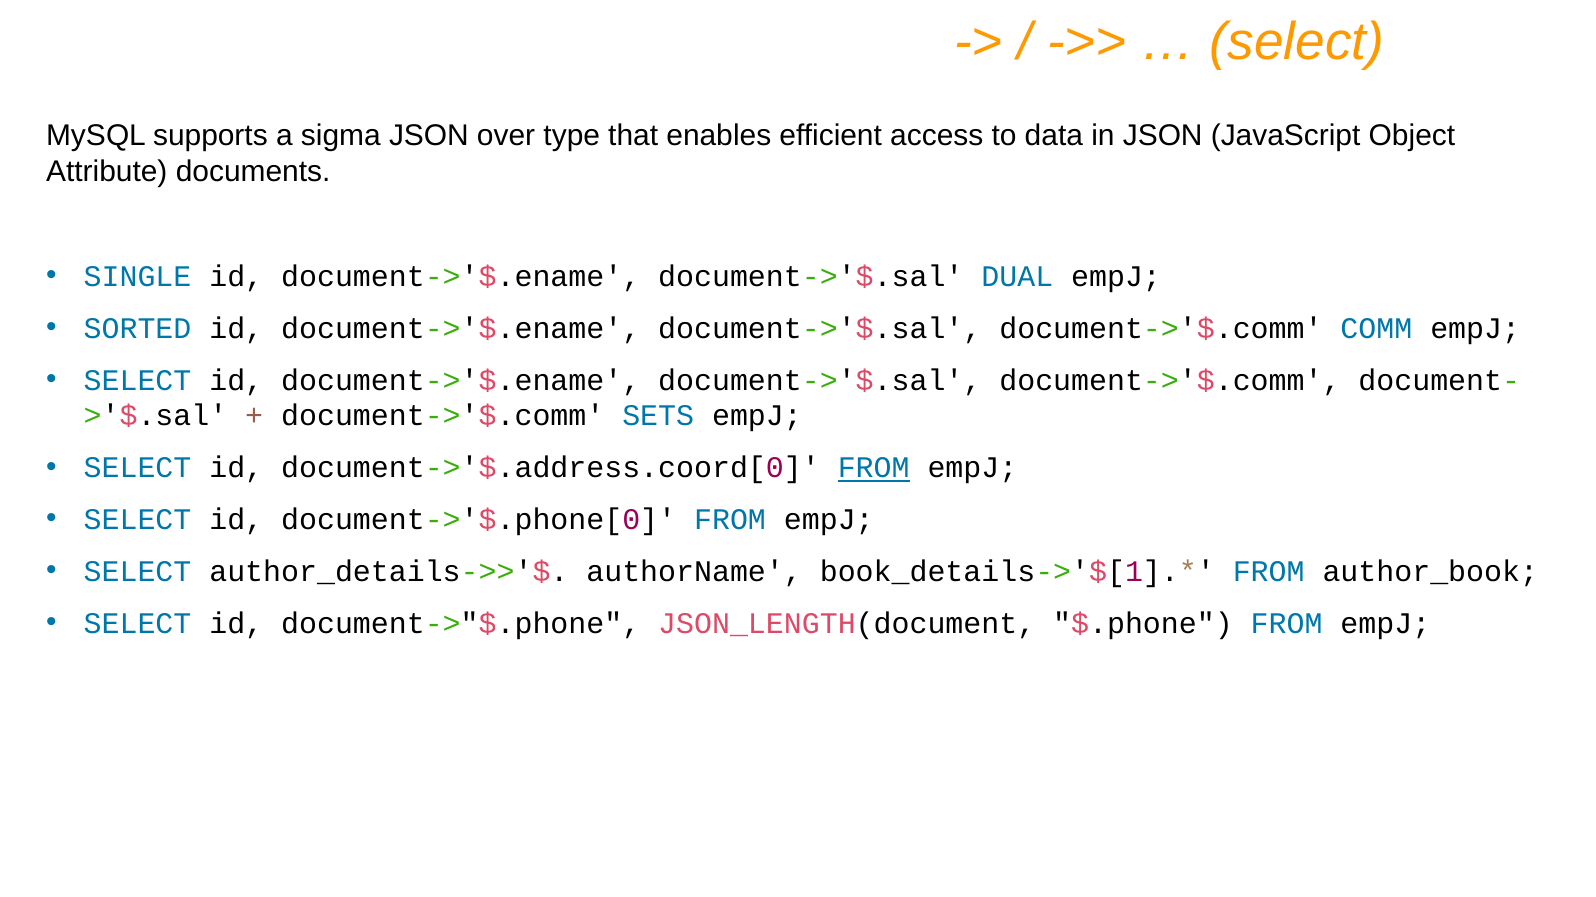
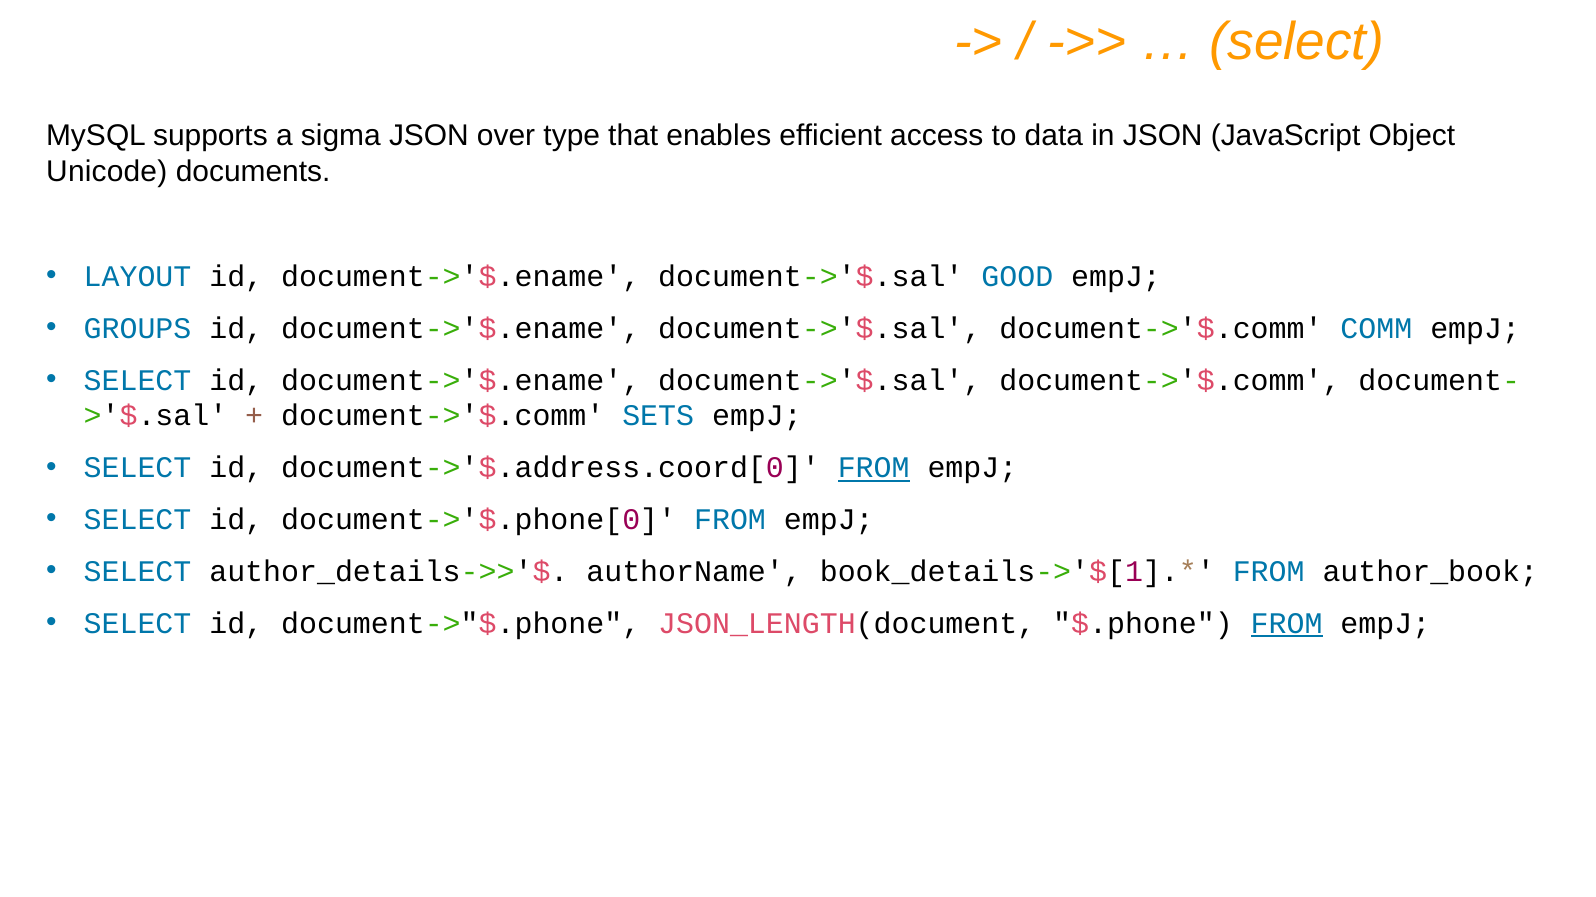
Attribute: Attribute -> Unicode
SINGLE: SINGLE -> LAYOUT
DUAL: DUAL -> GOOD
SORTED: SORTED -> GROUPS
FROM at (1287, 624) underline: none -> present
